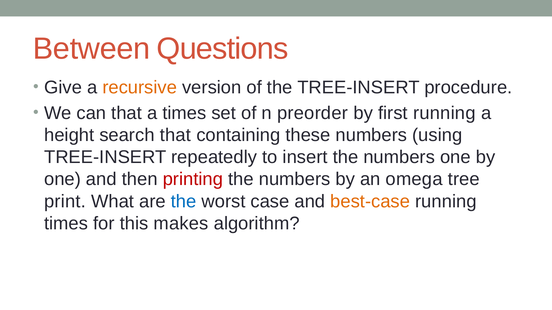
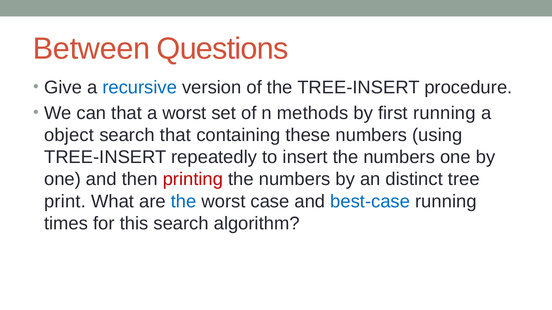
recursive colour: orange -> blue
a times: times -> worst
preorder: preorder -> methods
height: height -> object
omega: omega -> distinct
best-case colour: orange -> blue
this makes: makes -> search
